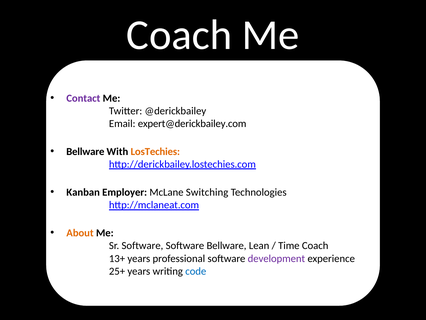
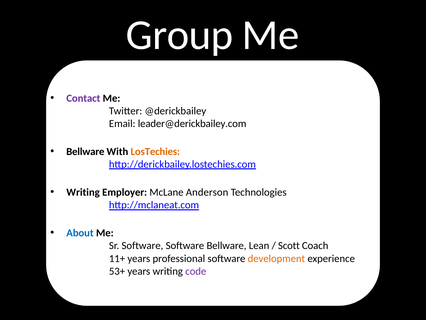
Coach at (179, 35): Coach -> Group
expert@derickbailey.com: expert@derickbailey.com -> leader@derickbailey.com
Kanban at (83, 192): Kanban -> Writing
Switching: Switching -> Anderson
About colour: orange -> blue
Time: Time -> Scott
13+: 13+ -> 11+
development colour: purple -> orange
25+: 25+ -> 53+
code colour: blue -> purple
